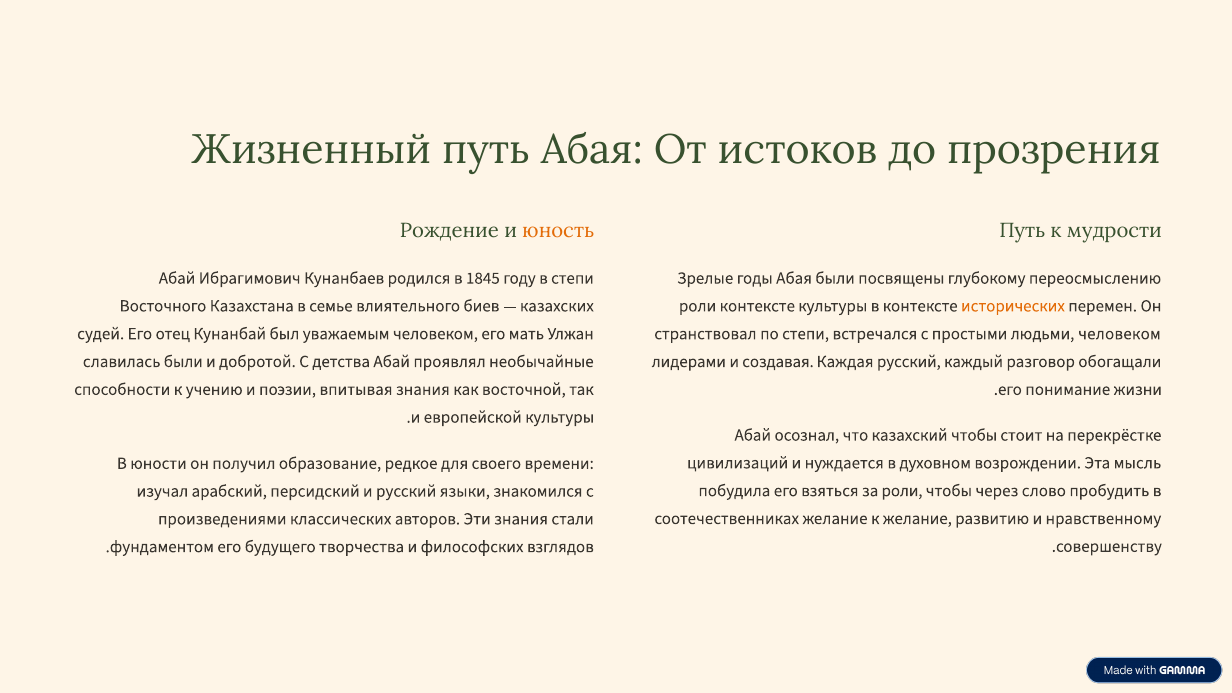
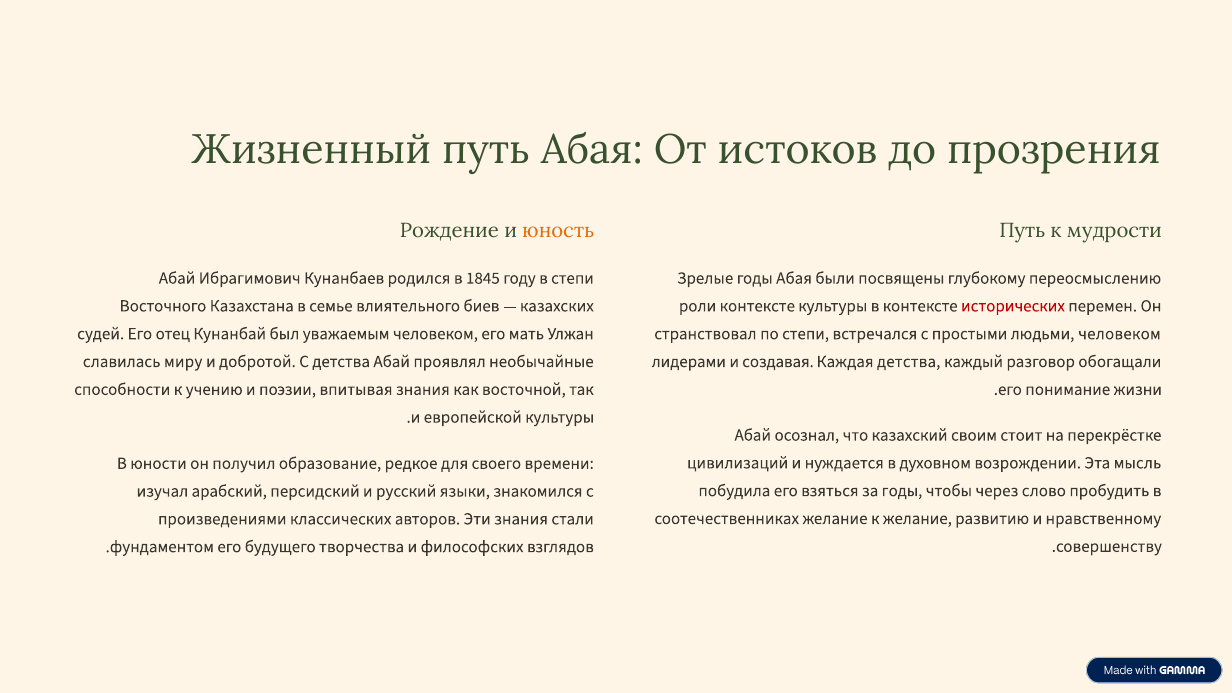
исторических colour: orange -> red
славилась были: были -> миру
Каждая русский: русский -> детства
казахский чтобы: чтобы -> своим
за роли: роли -> годы
